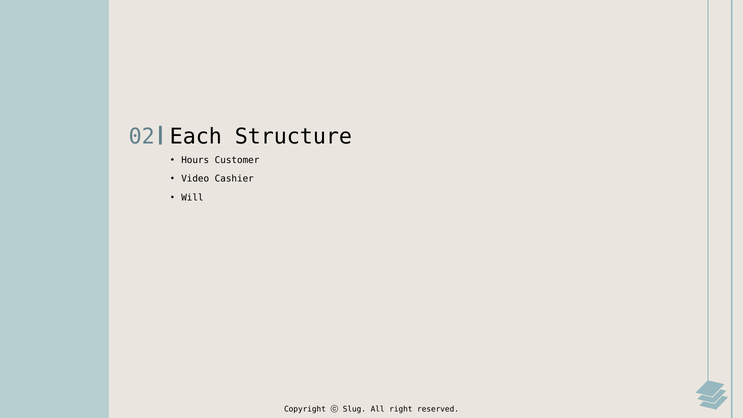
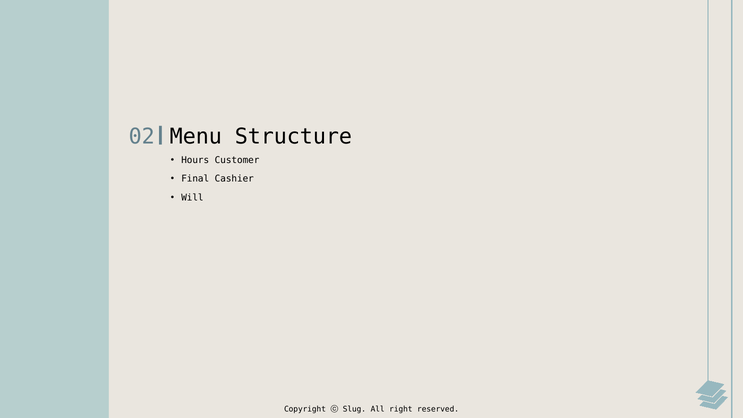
Each: Each -> Menu
Video: Video -> Final
